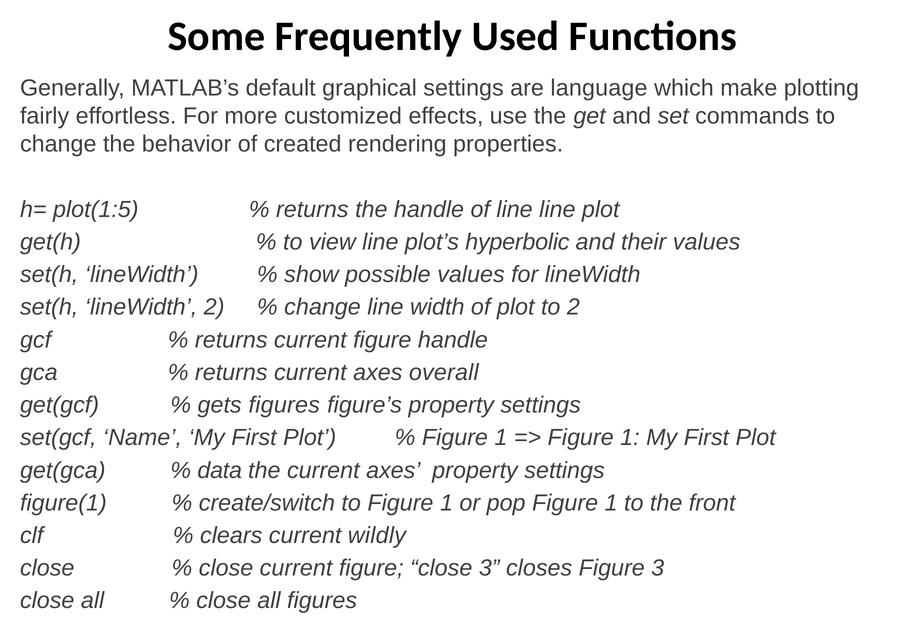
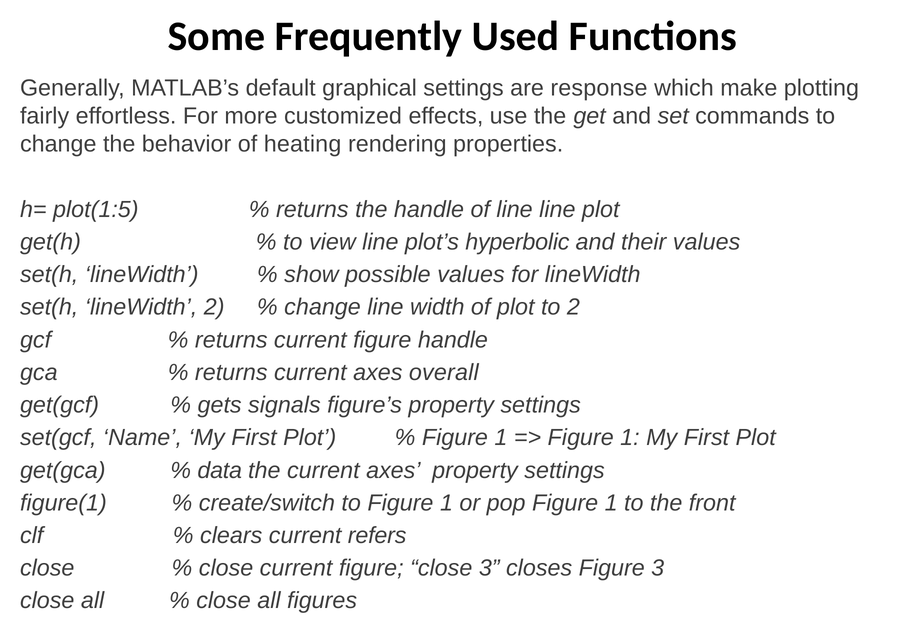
language: language -> response
created: created -> heating
gets figures: figures -> signals
wildly: wildly -> refers
